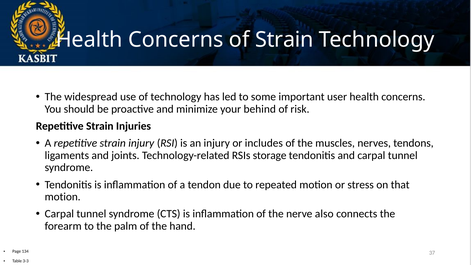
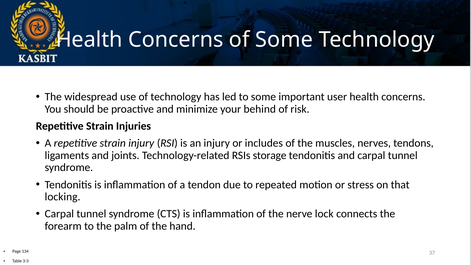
of Strain: Strain -> Some
motion at (63, 197): motion -> locking
also: also -> lock
